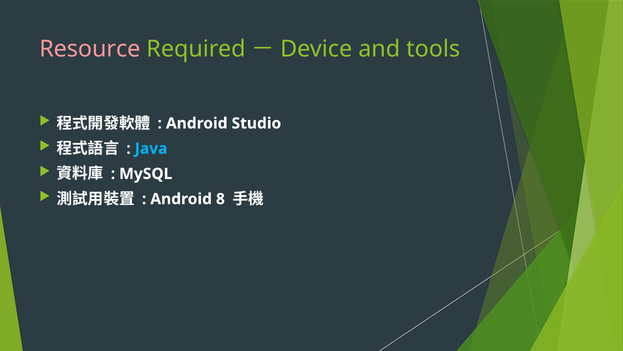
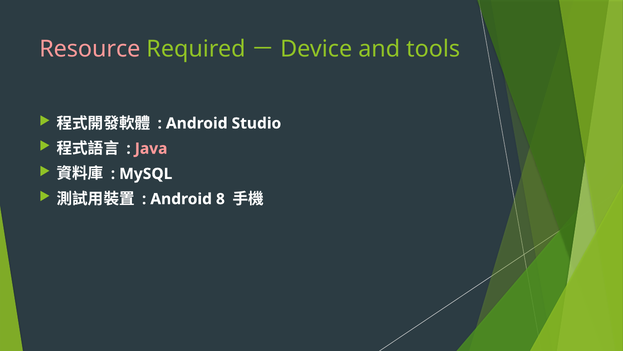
Java colour: light blue -> pink
